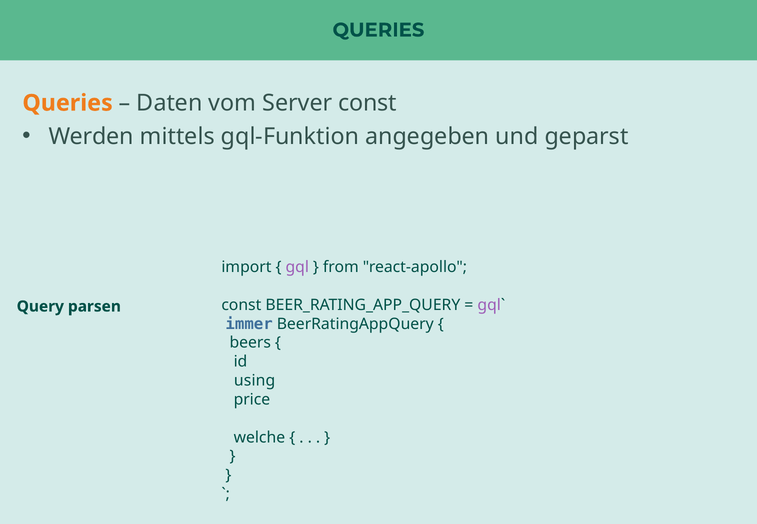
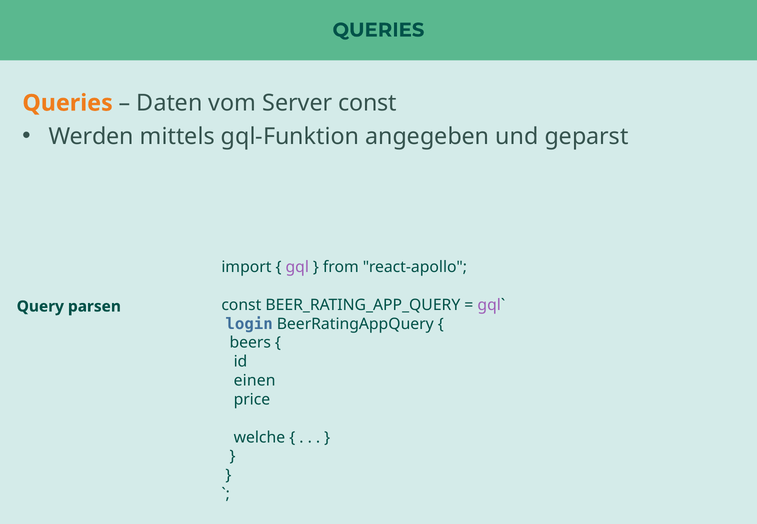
immer: immer -> login
using: using -> einen
